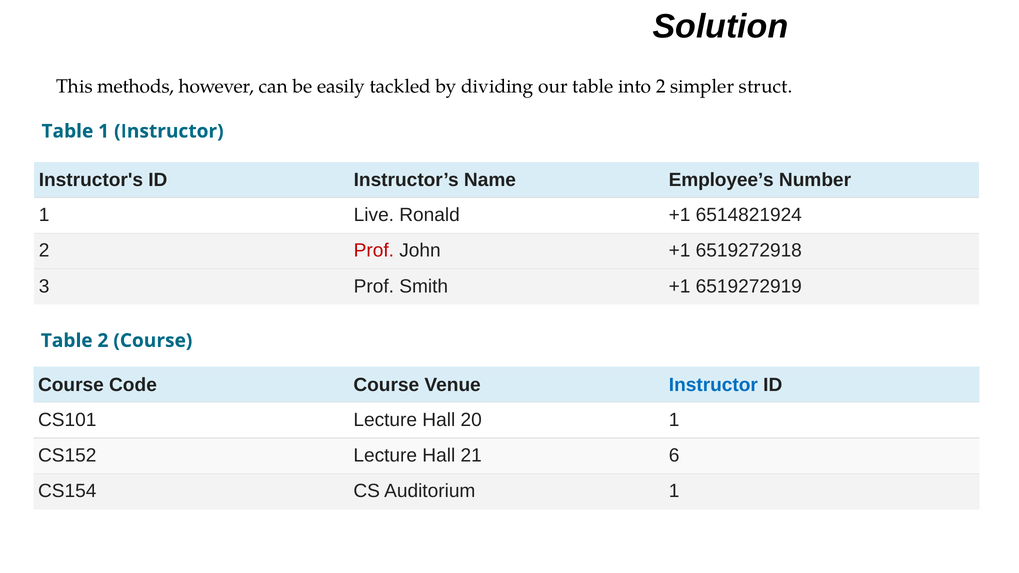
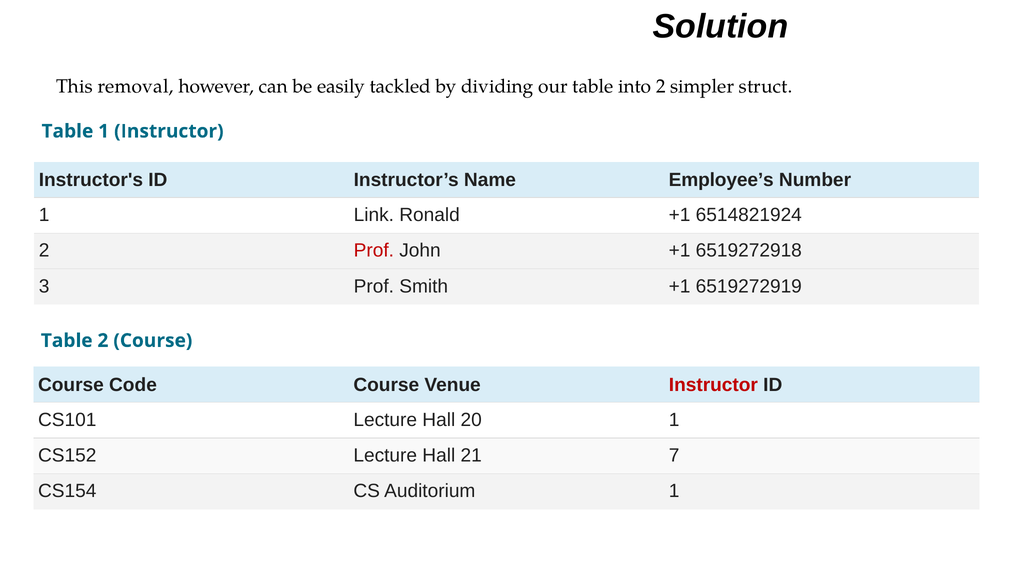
methods: methods -> removal
Live: Live -> Link
Instructor at (713, 385) colour: blue -> red
6: 6 -> 7
